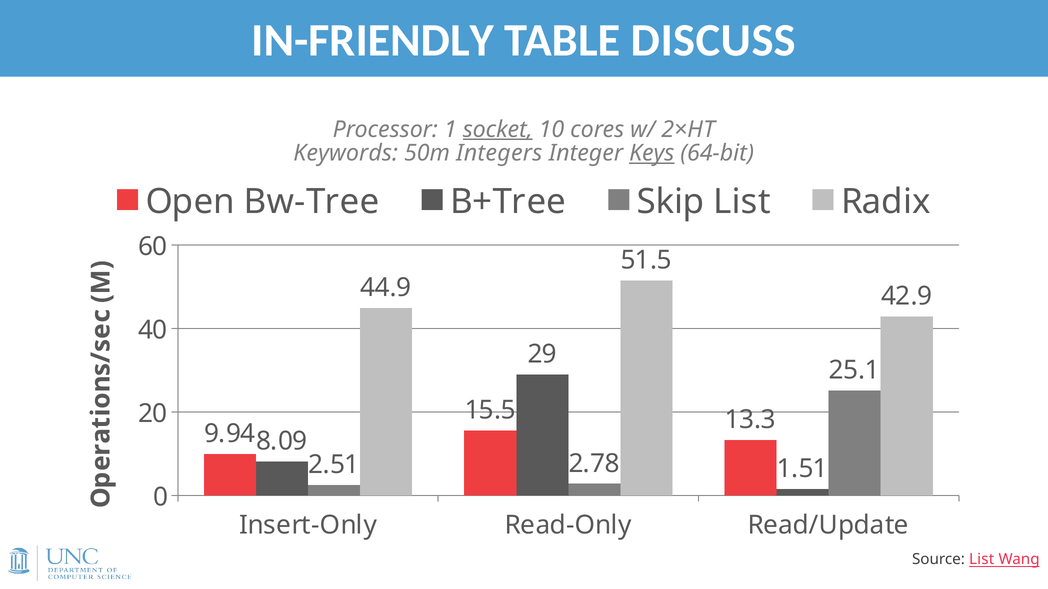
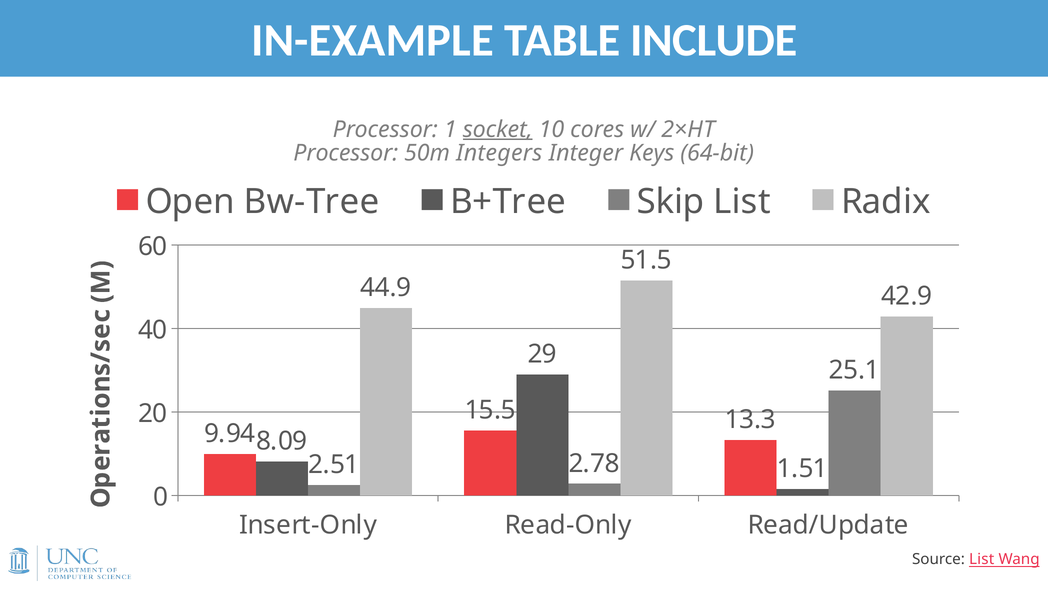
IN-FRIENDLY: IN-FRIENDLY -> IN-EXAMPLE
DISCUSS: DISCUSS -> INCLUDE
Keywords at (346, 153): Keywords -> Processor
Keys underline: present -> none
